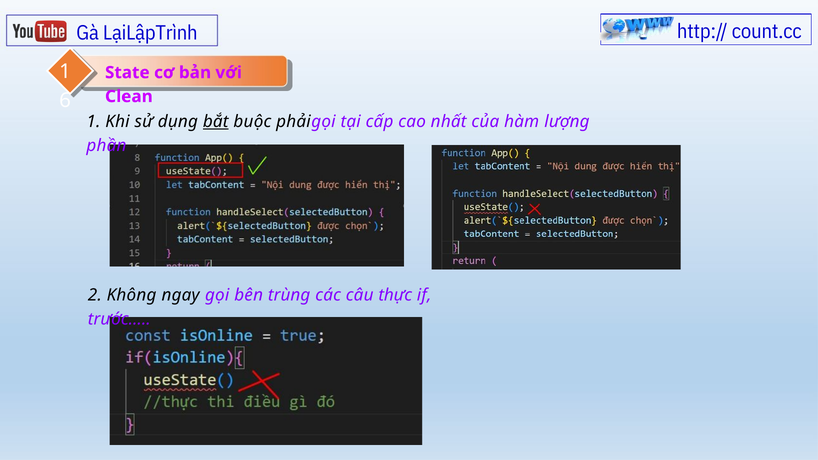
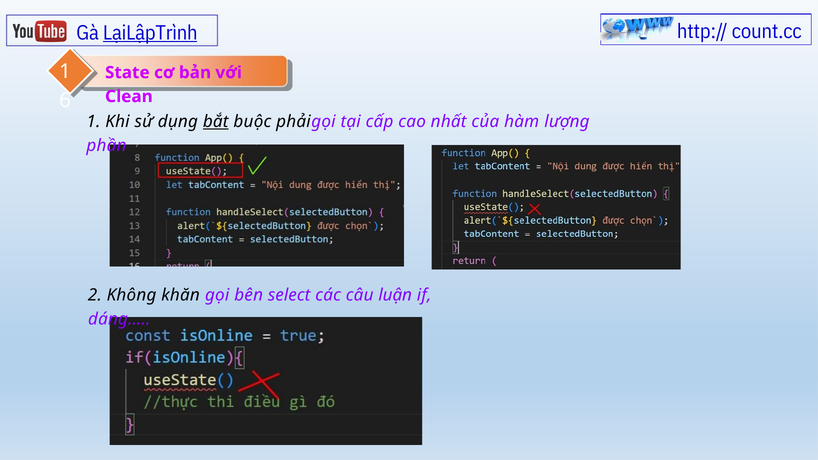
LạiLậpTrình underline: none -> present
ngay: ngay -> khăn
trùng: trùng -> select
thực: thực -> luận
trước…: trước… -> dáng…
